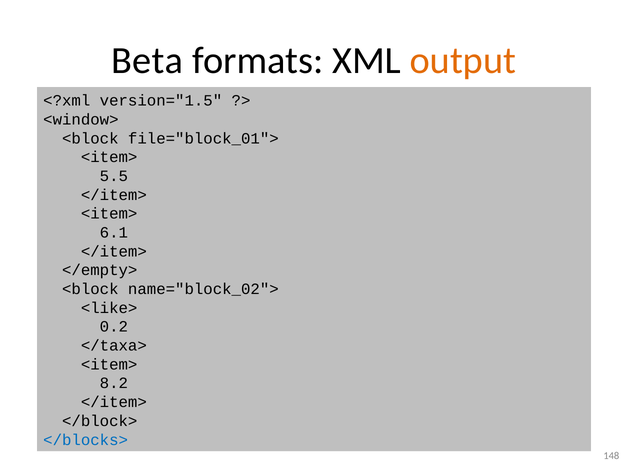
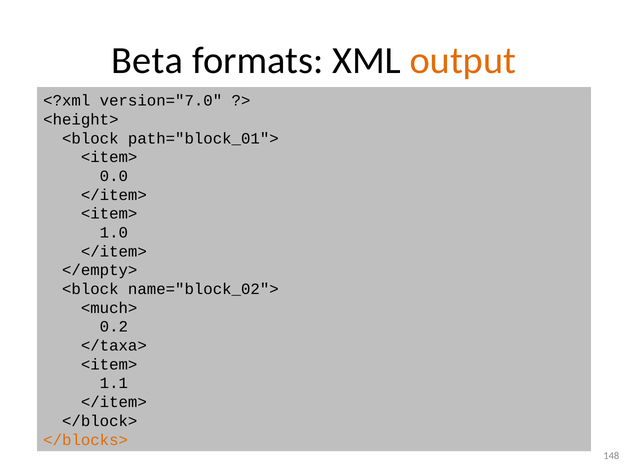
version="1.5: version="1.5 -> version="7.0
<window>: <window> -> <height>
file="block_01">: file="block_01"> -> path="block_01">
5.5: 5.5 -> 0.0
6.1: 6.1 -> 1.0
<like>: <like> -> <much>
8.2: 8.2 -> 1.1
</blocks> colour: blue -> orange
